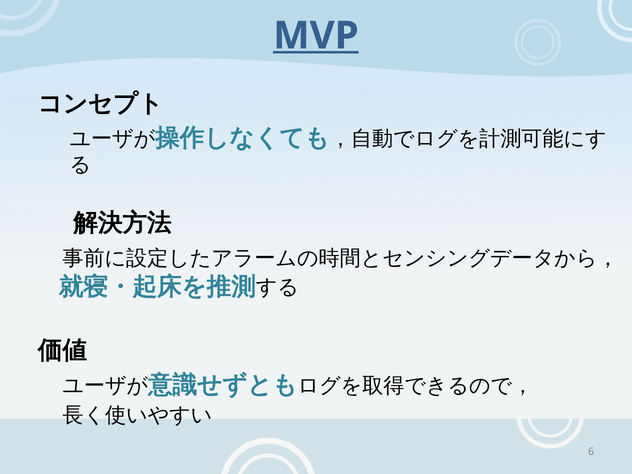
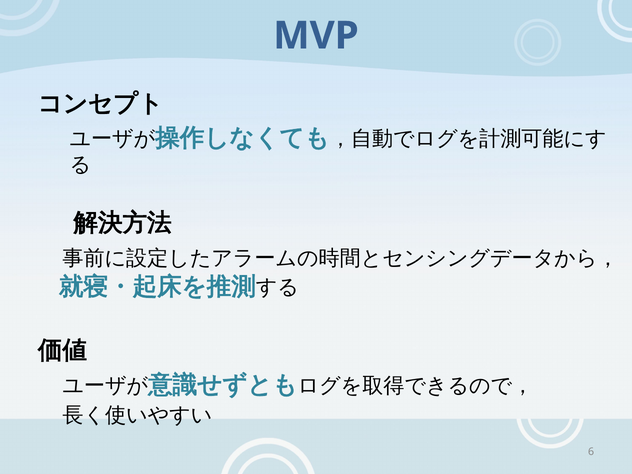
MVP underline: present -> none
